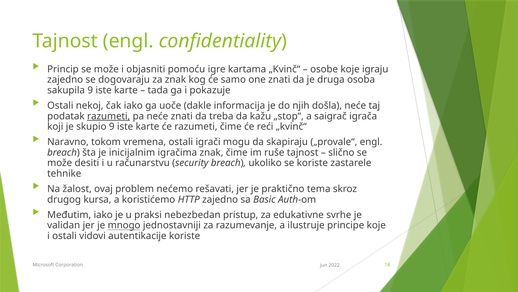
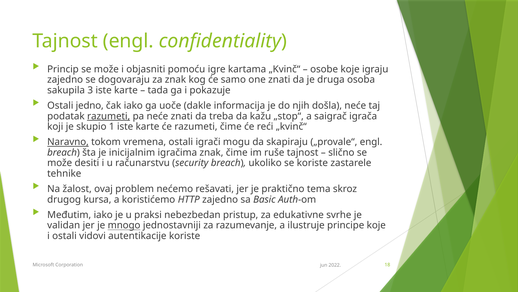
sakupila 9: 9 -> 3
nekoj: nekoj -> jedno
skupio 9: 9 -> 1
Naravno underline: none -> present
